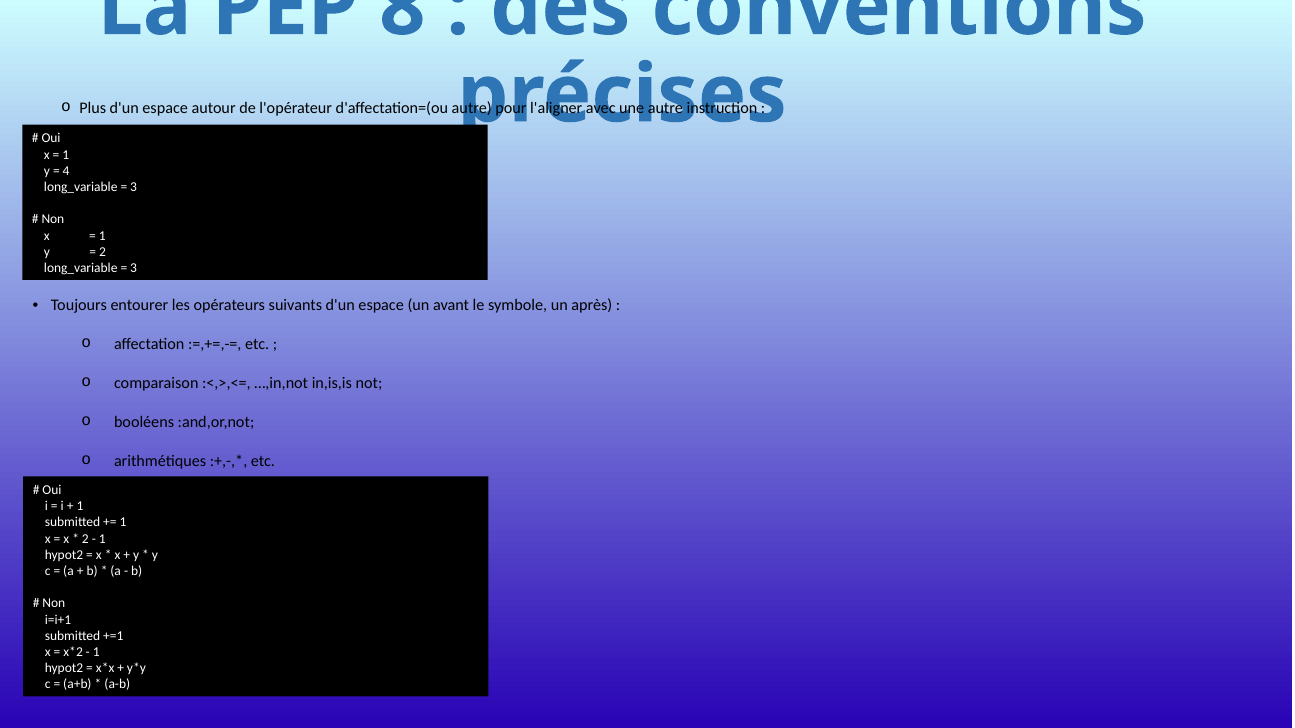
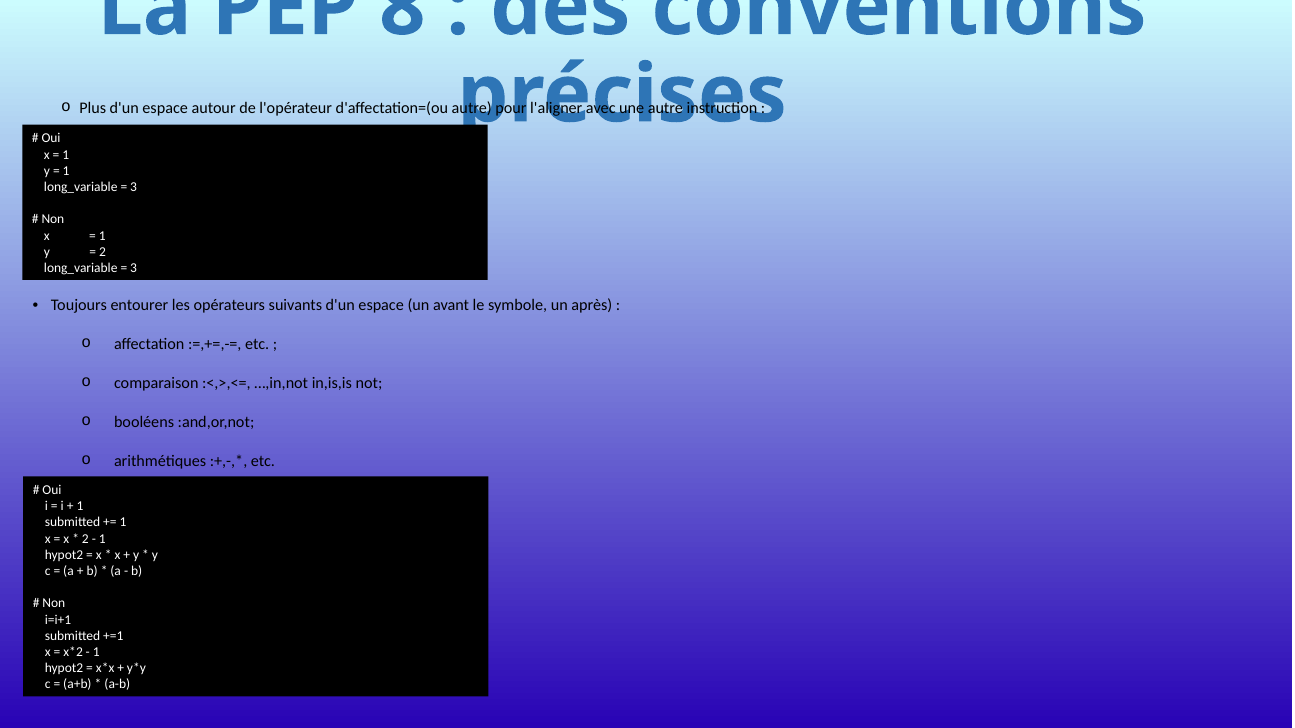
4 at (66, 171): 4 -> 1
